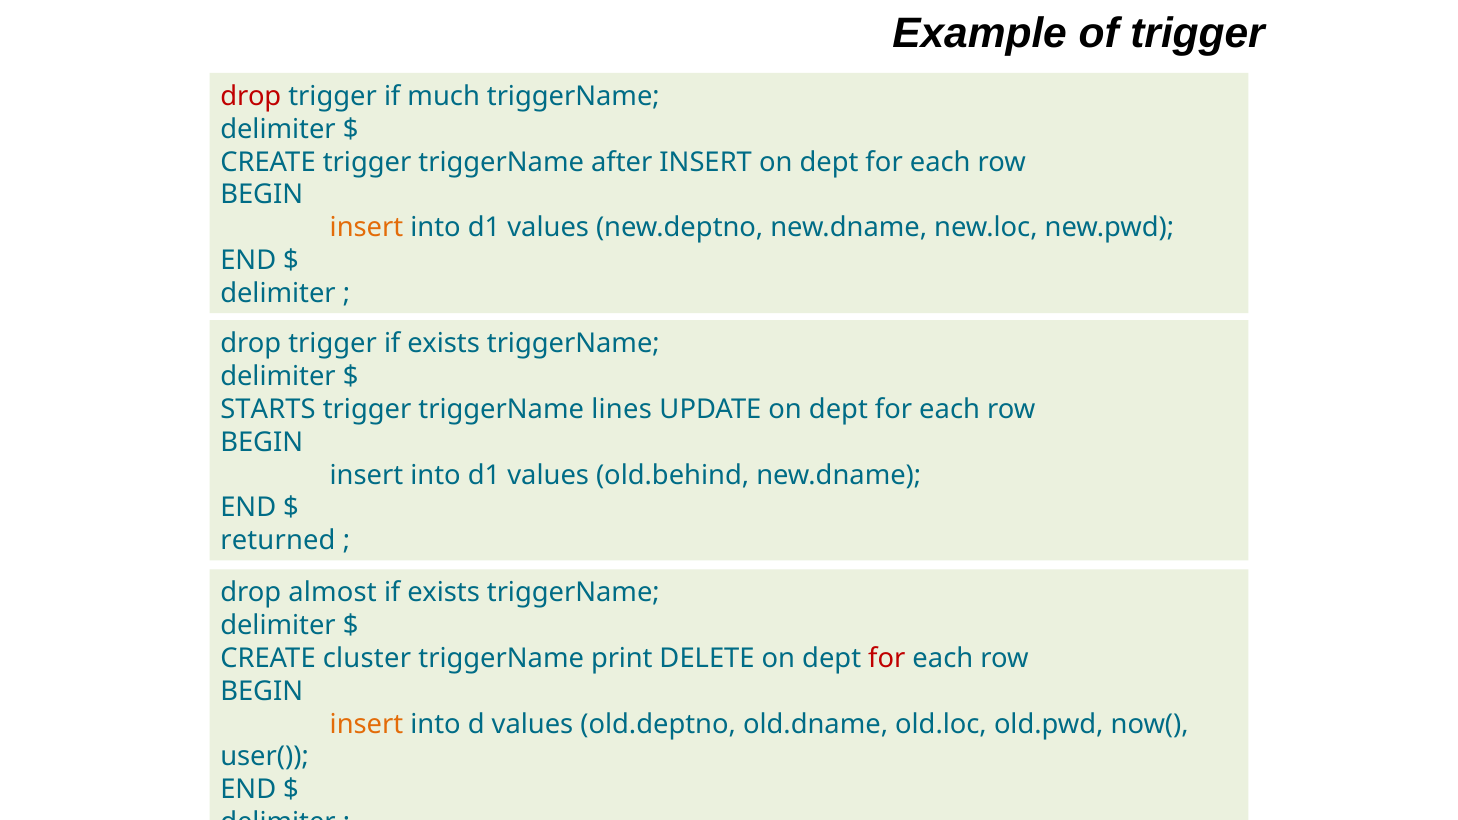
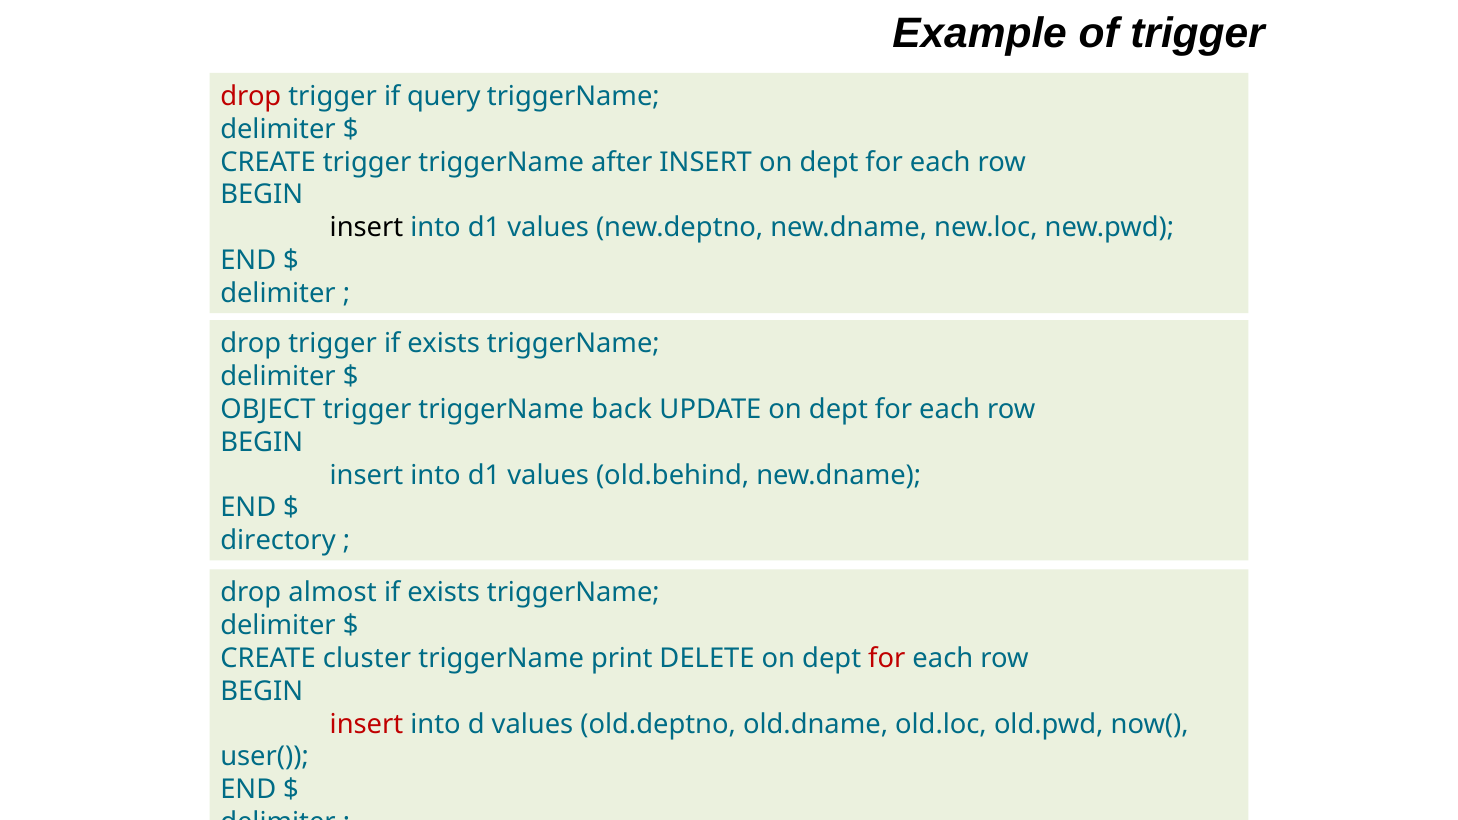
much: much -> query
insert at (366, 228) colour: orange -> black
STARTS: STARTS -> OBJECT
lines: lines -> back
returned: returned -> directory
insert at (366, 724) colour: orange -> red
